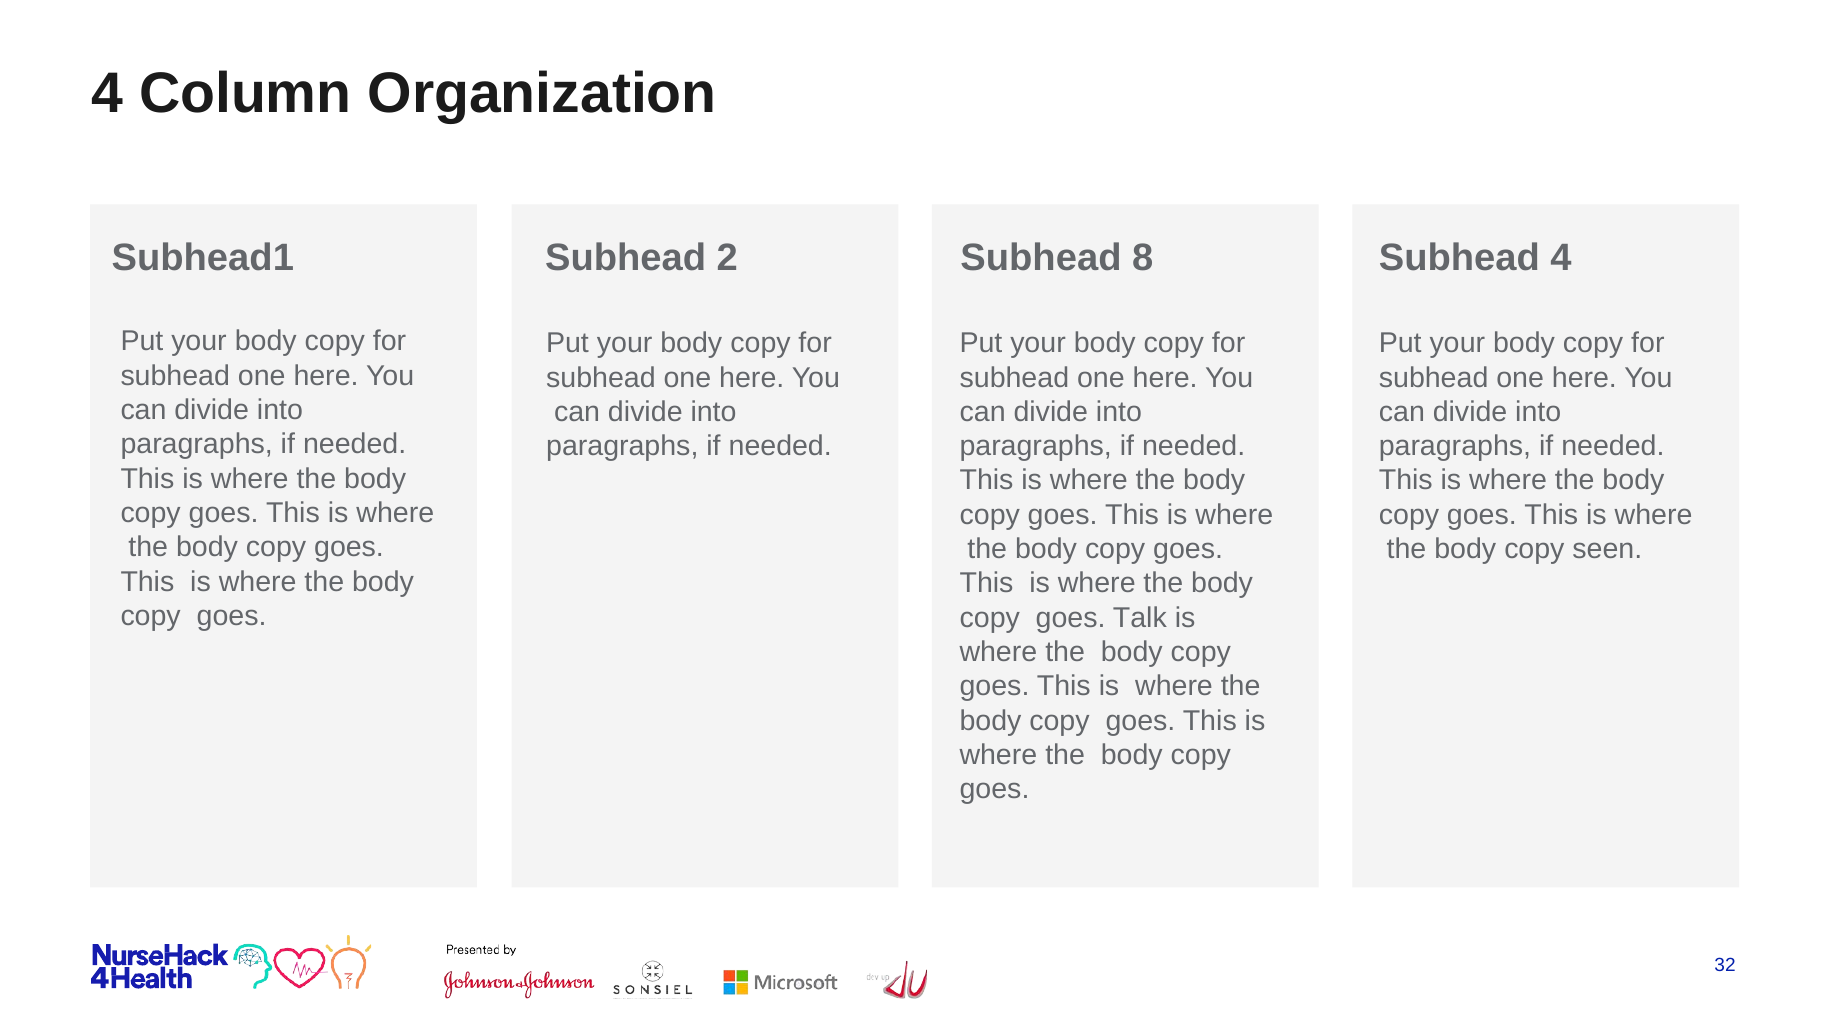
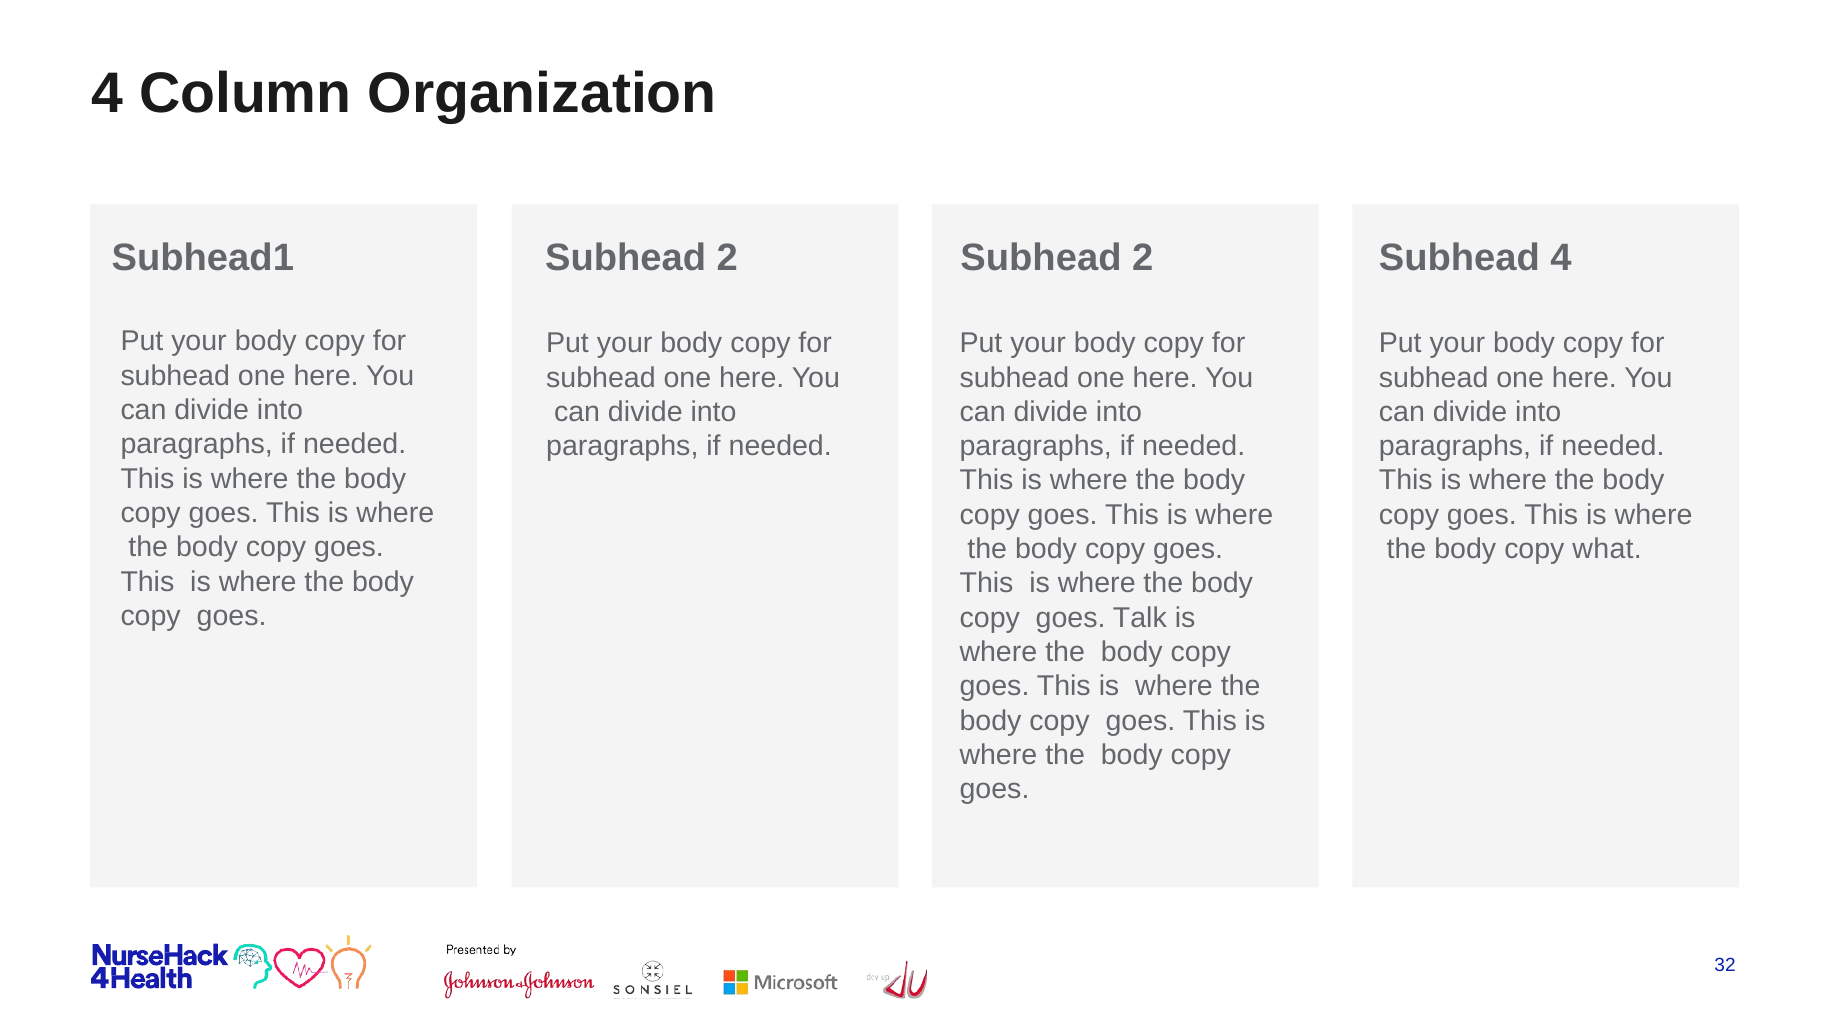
8 at (1143, 258): 8 -> 2
seen: seen -> what
